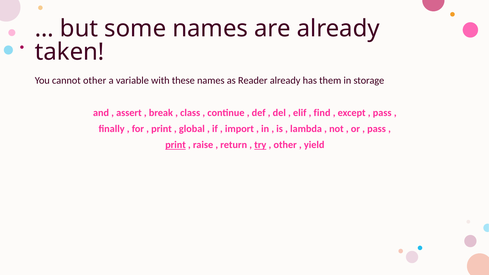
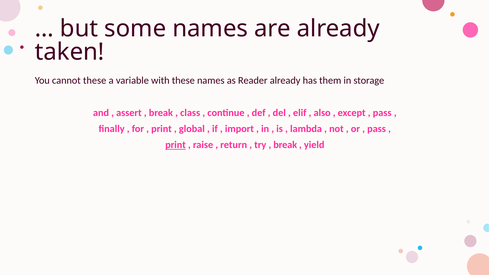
cannot other: other -> these
find: find -> also
try underline: present -> none
other at (285, 145): other -> break
